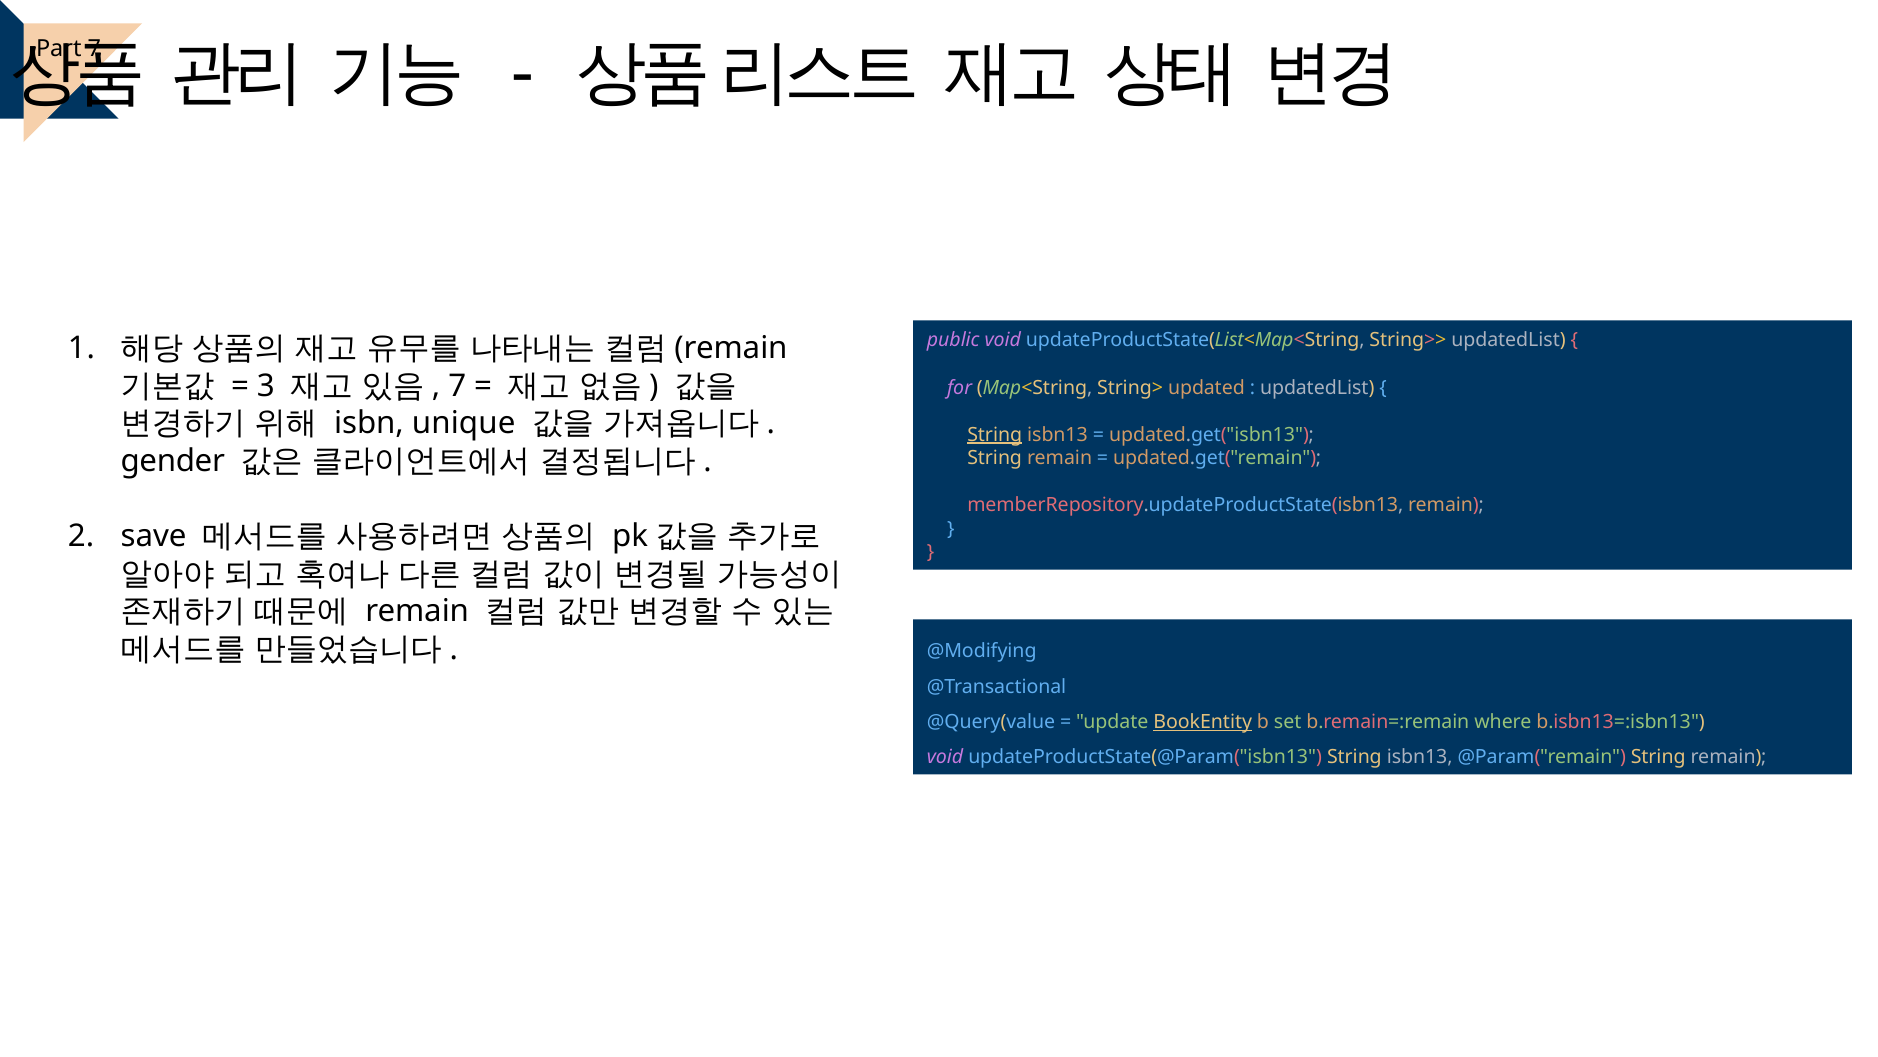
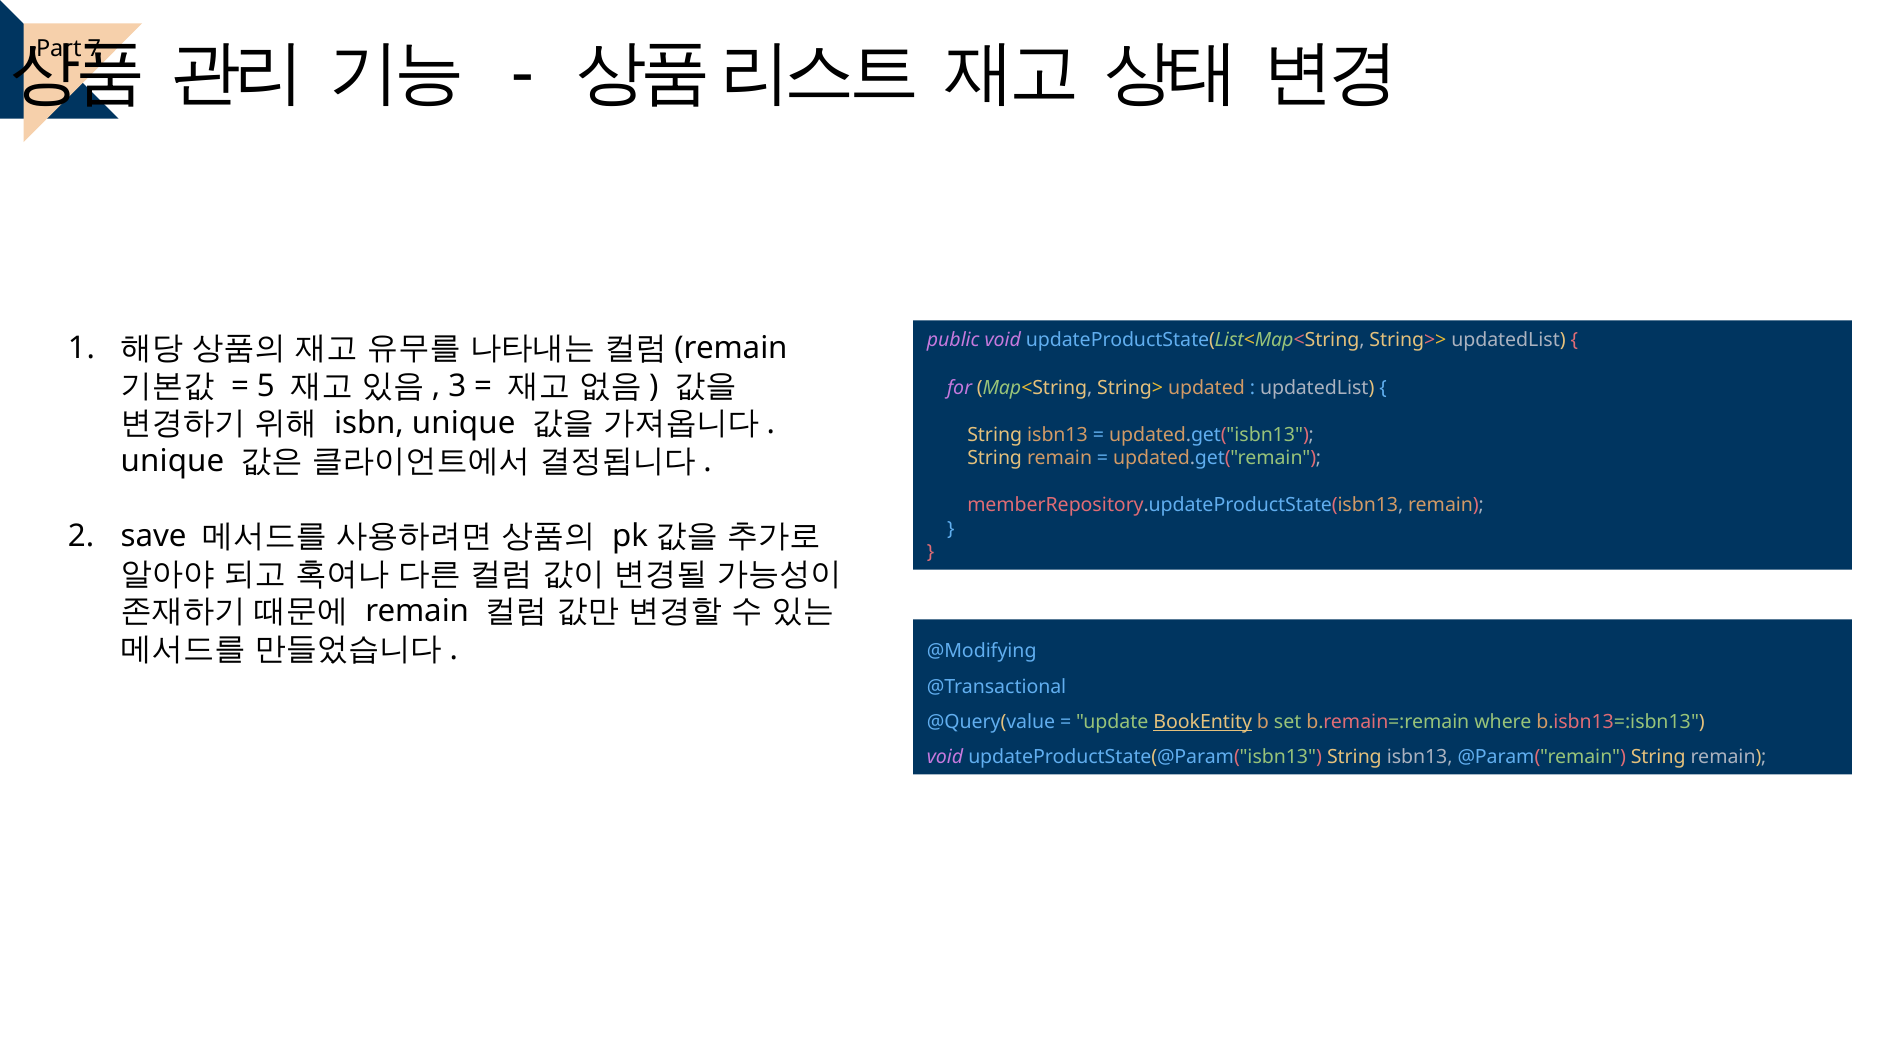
3: 3 -> 5
7 at (457, 386): 7 -> 3
String at (995, 434) underline: present -> none
gender at (173, 461): gender -> unique
